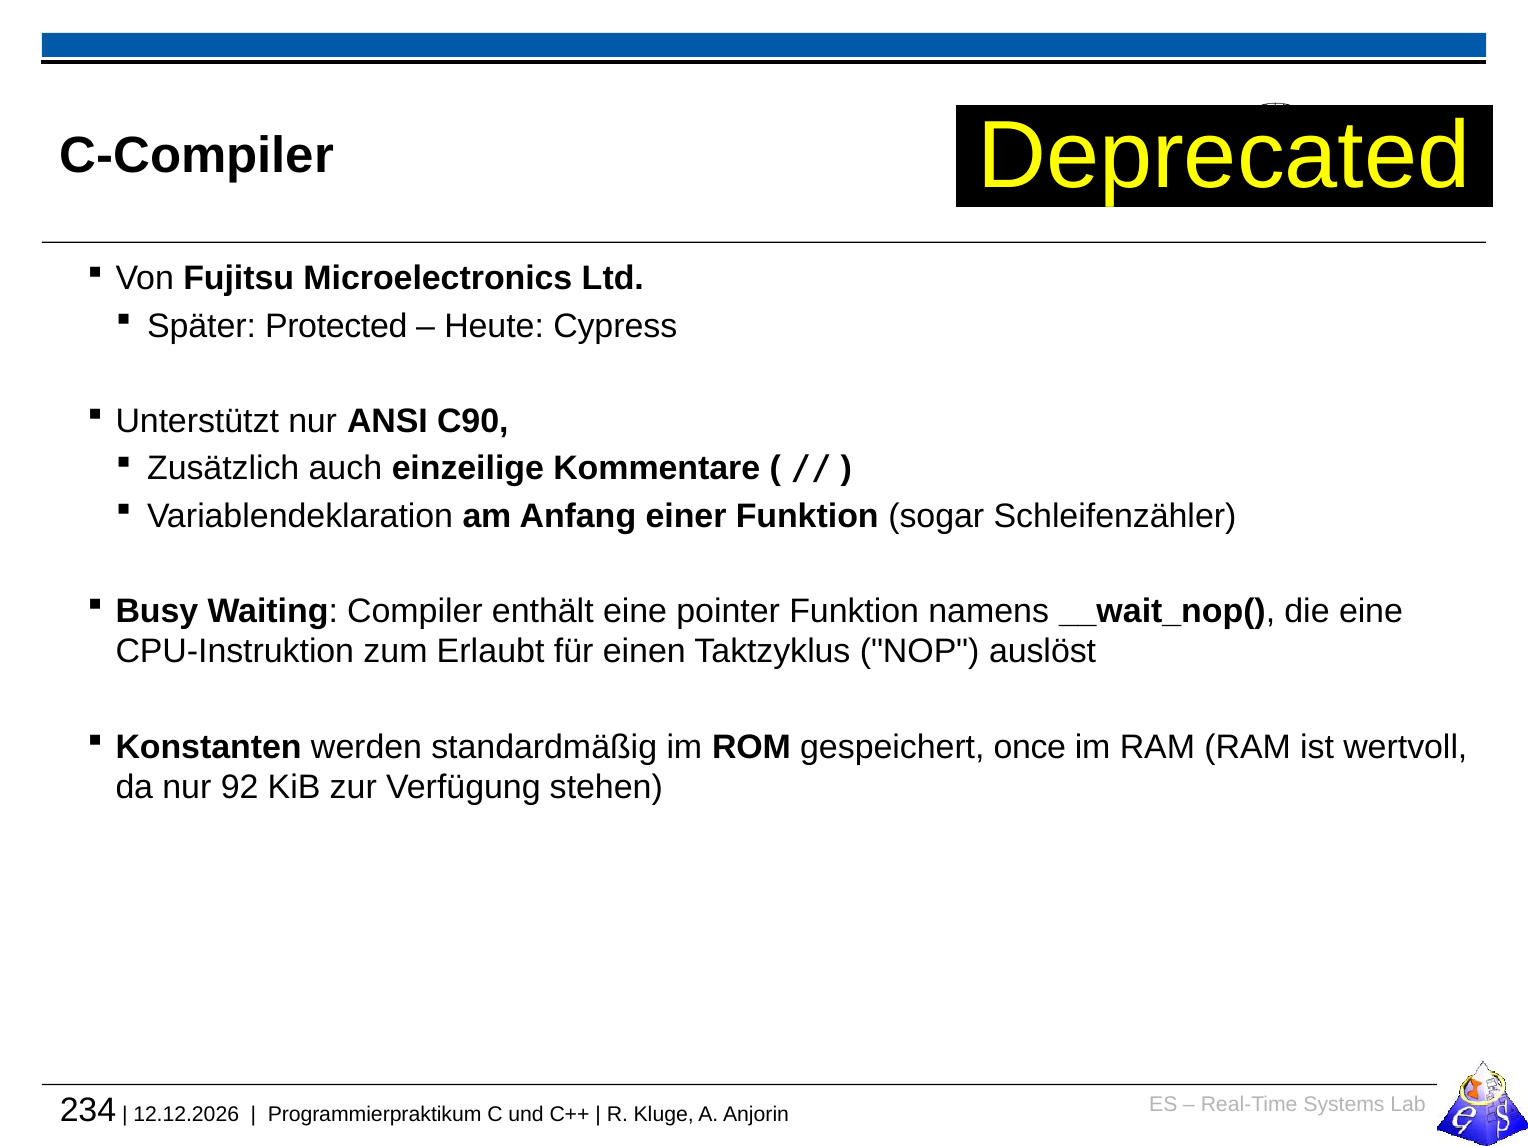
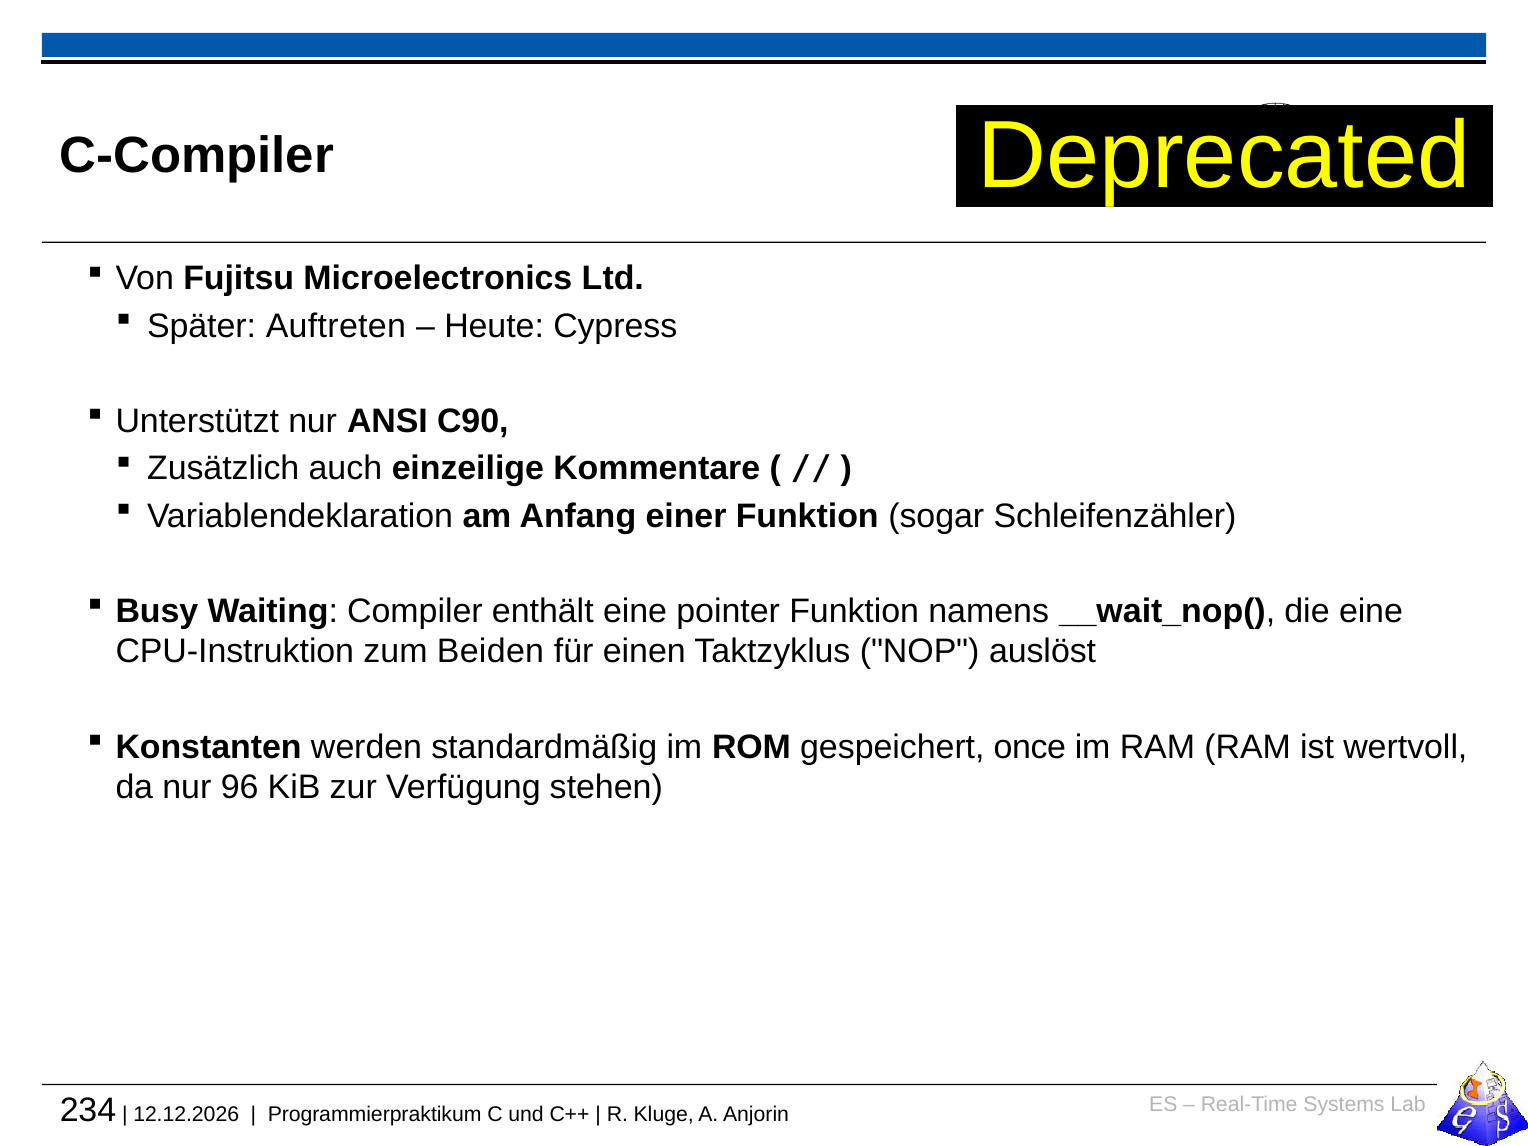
Protected: Protected -> Auftreten
Erlaubt: Erlaubt -> Beiden
92: 92 -> 96
